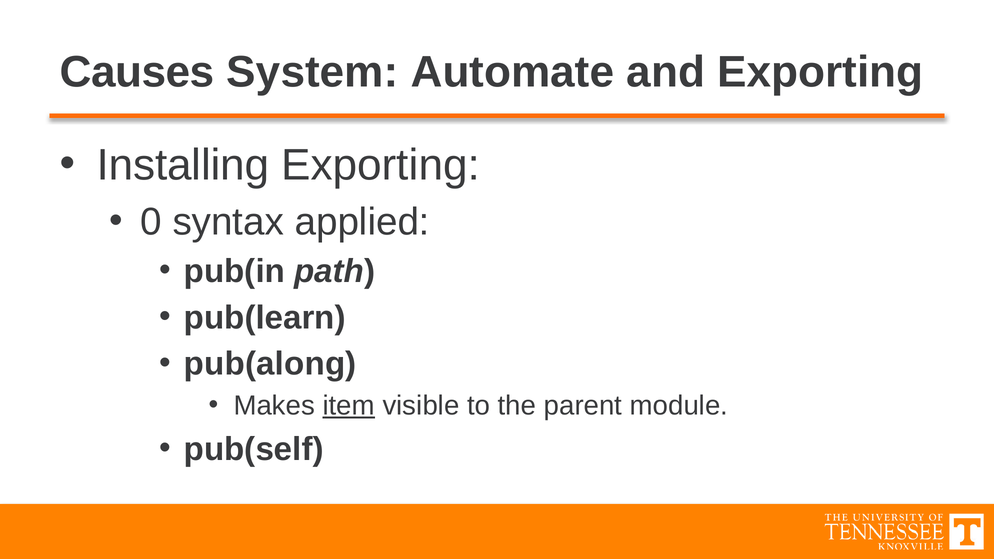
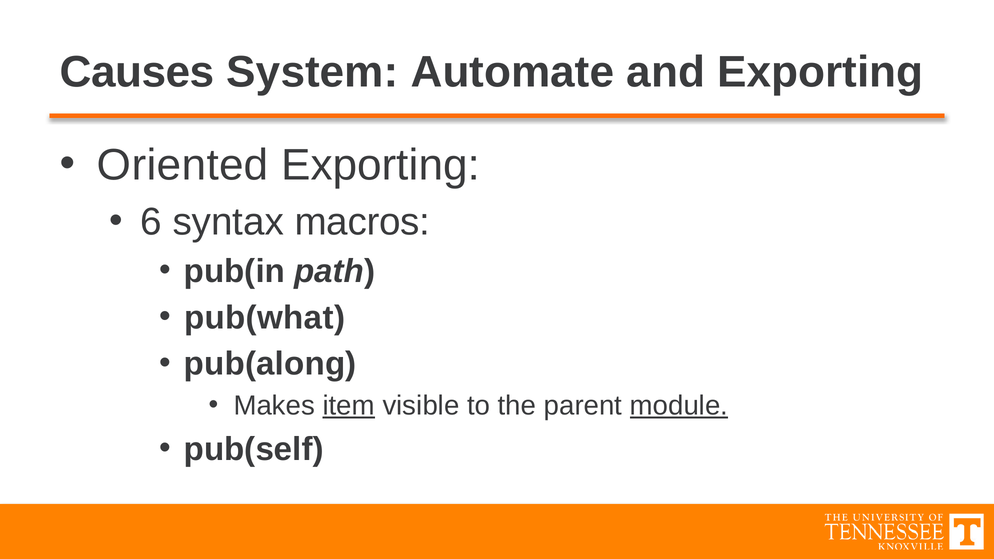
Installing: Installing -> Oriented
0: 0 -> 6
applied: applied -> macros
pub(learn: pub(learn -> pub(what
module underline: none -> present
